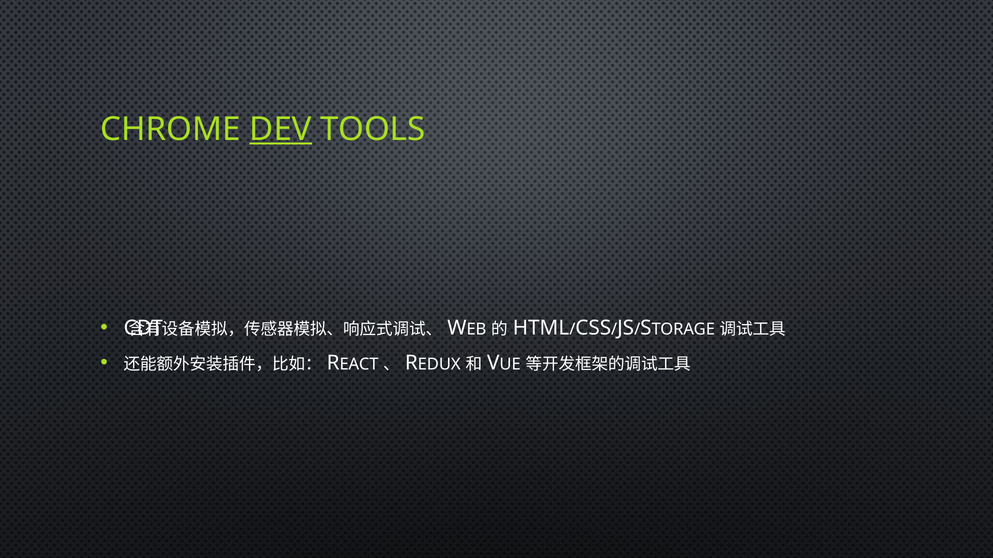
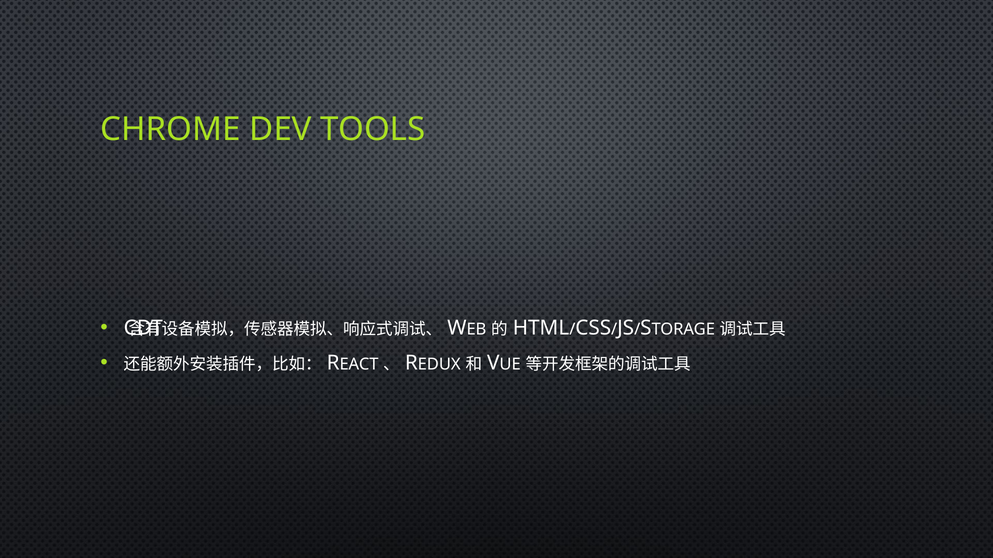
DEV underline: present -> none
